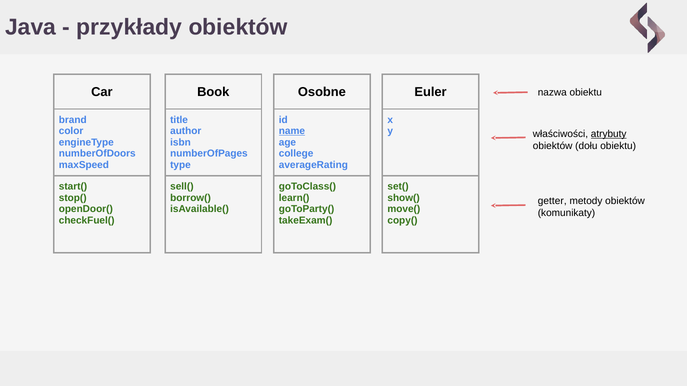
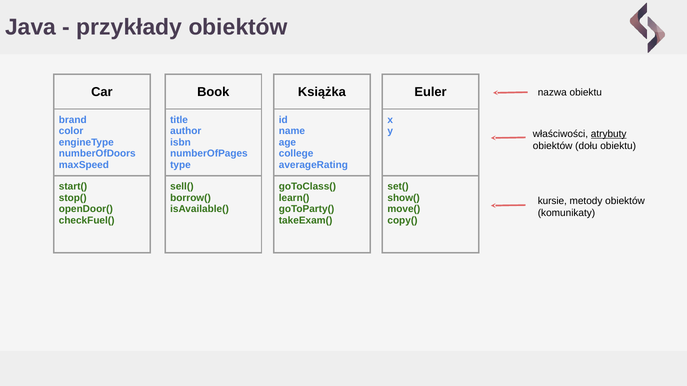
Osobne: Osobne -> Książka
name underline: present -> none
getter: getter -> kursie
